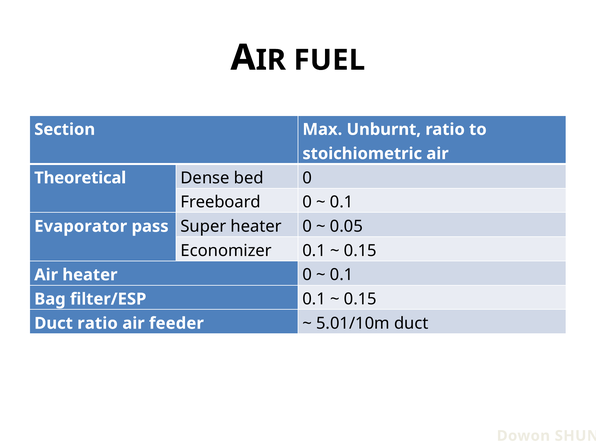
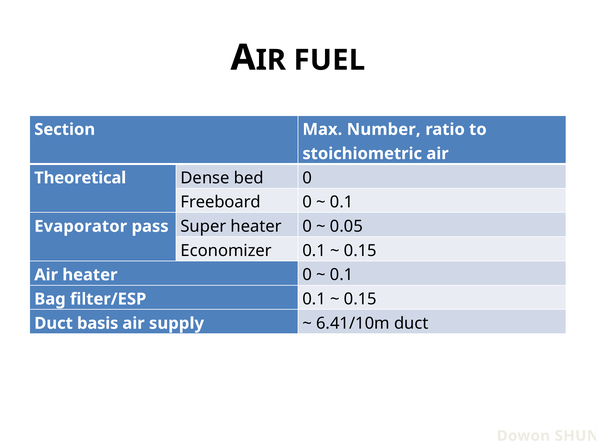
Unburnt: Unburnt -> Number
Duct ratio: ratio -> basis
feeder: feeder -> supply
5.01/10m: 5.01/10m -> 6.41/10m
